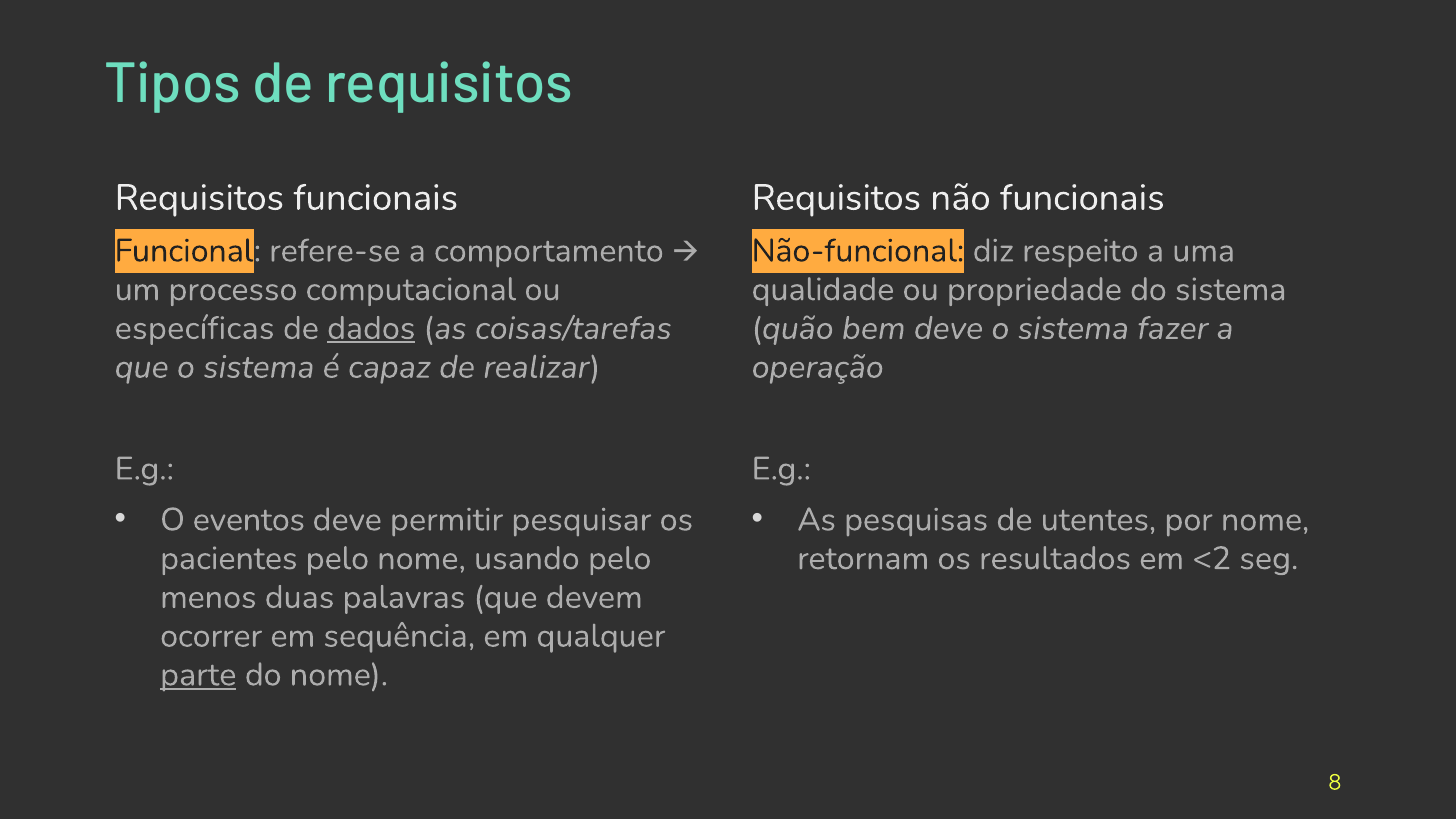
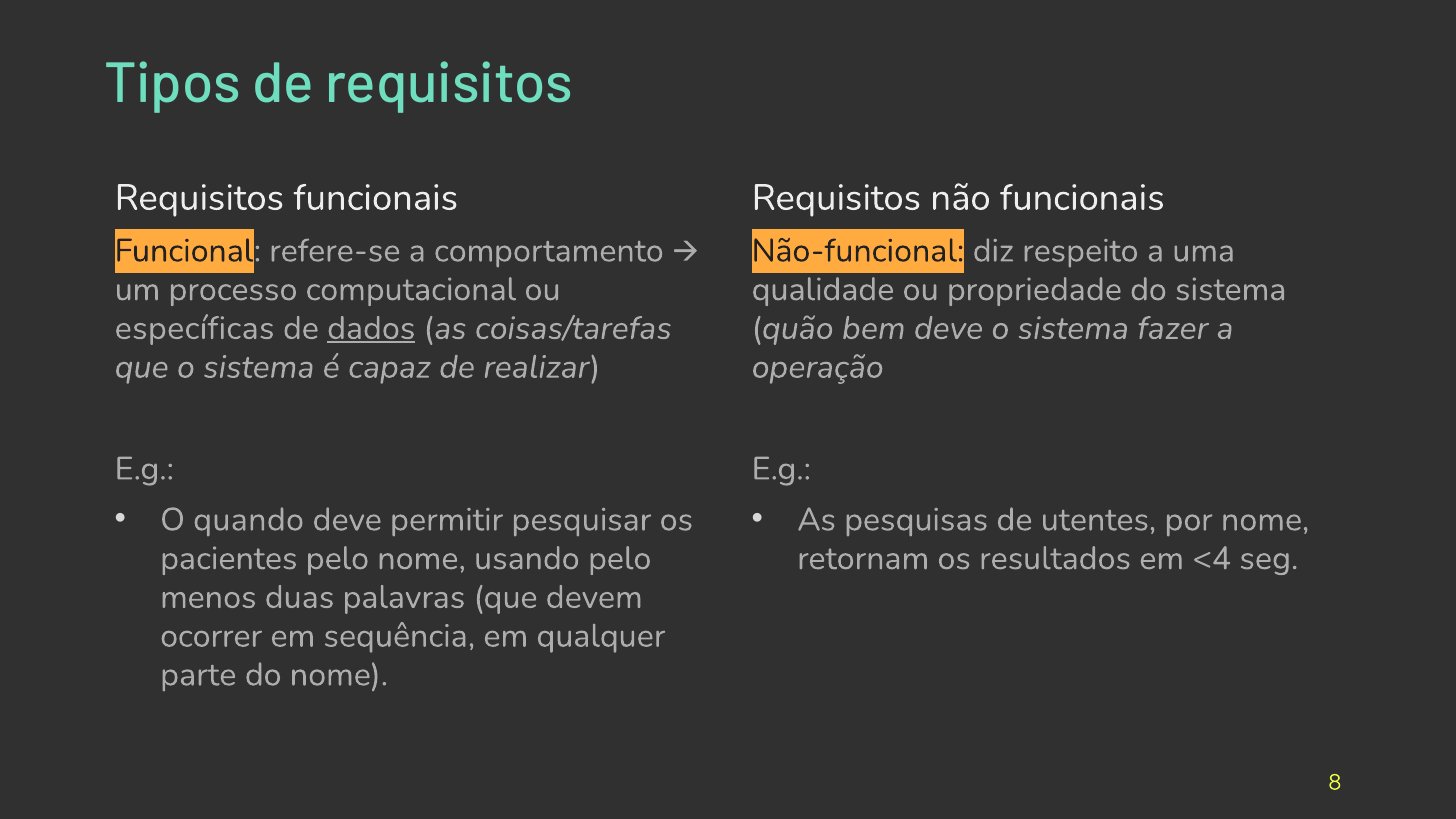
eventos: eventos -> quando
<2: <2 -> <4
parte underline: present -> none
